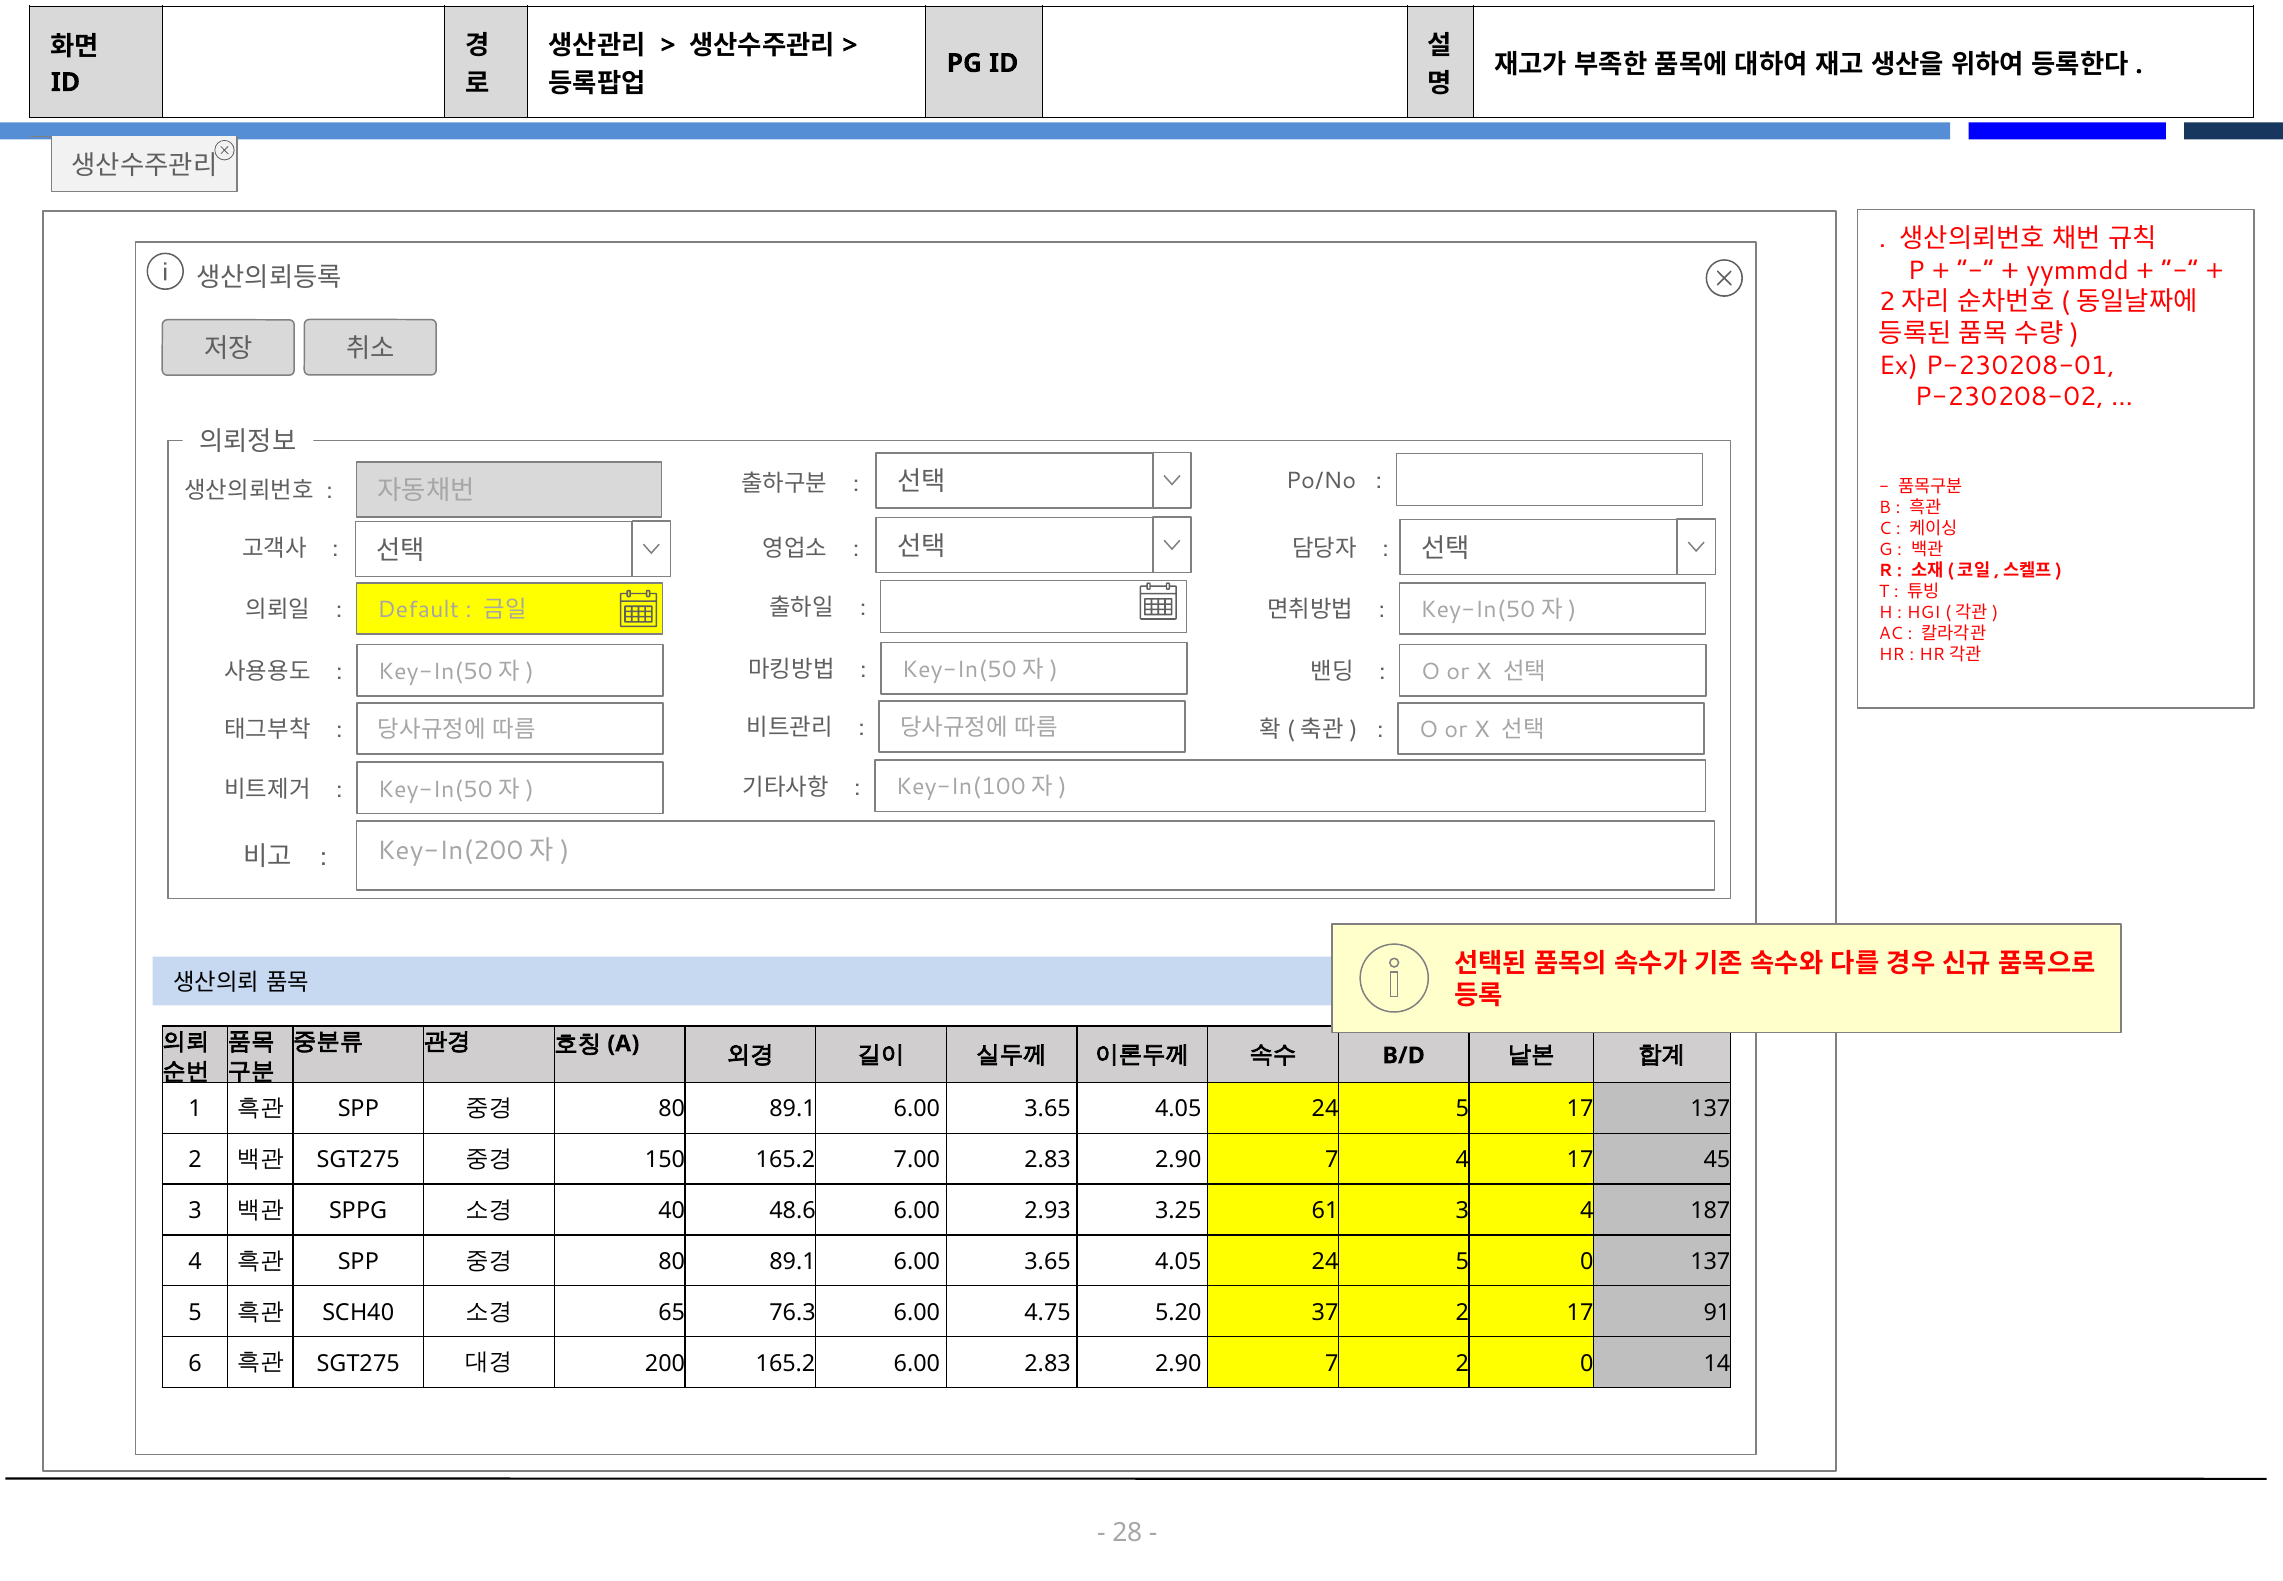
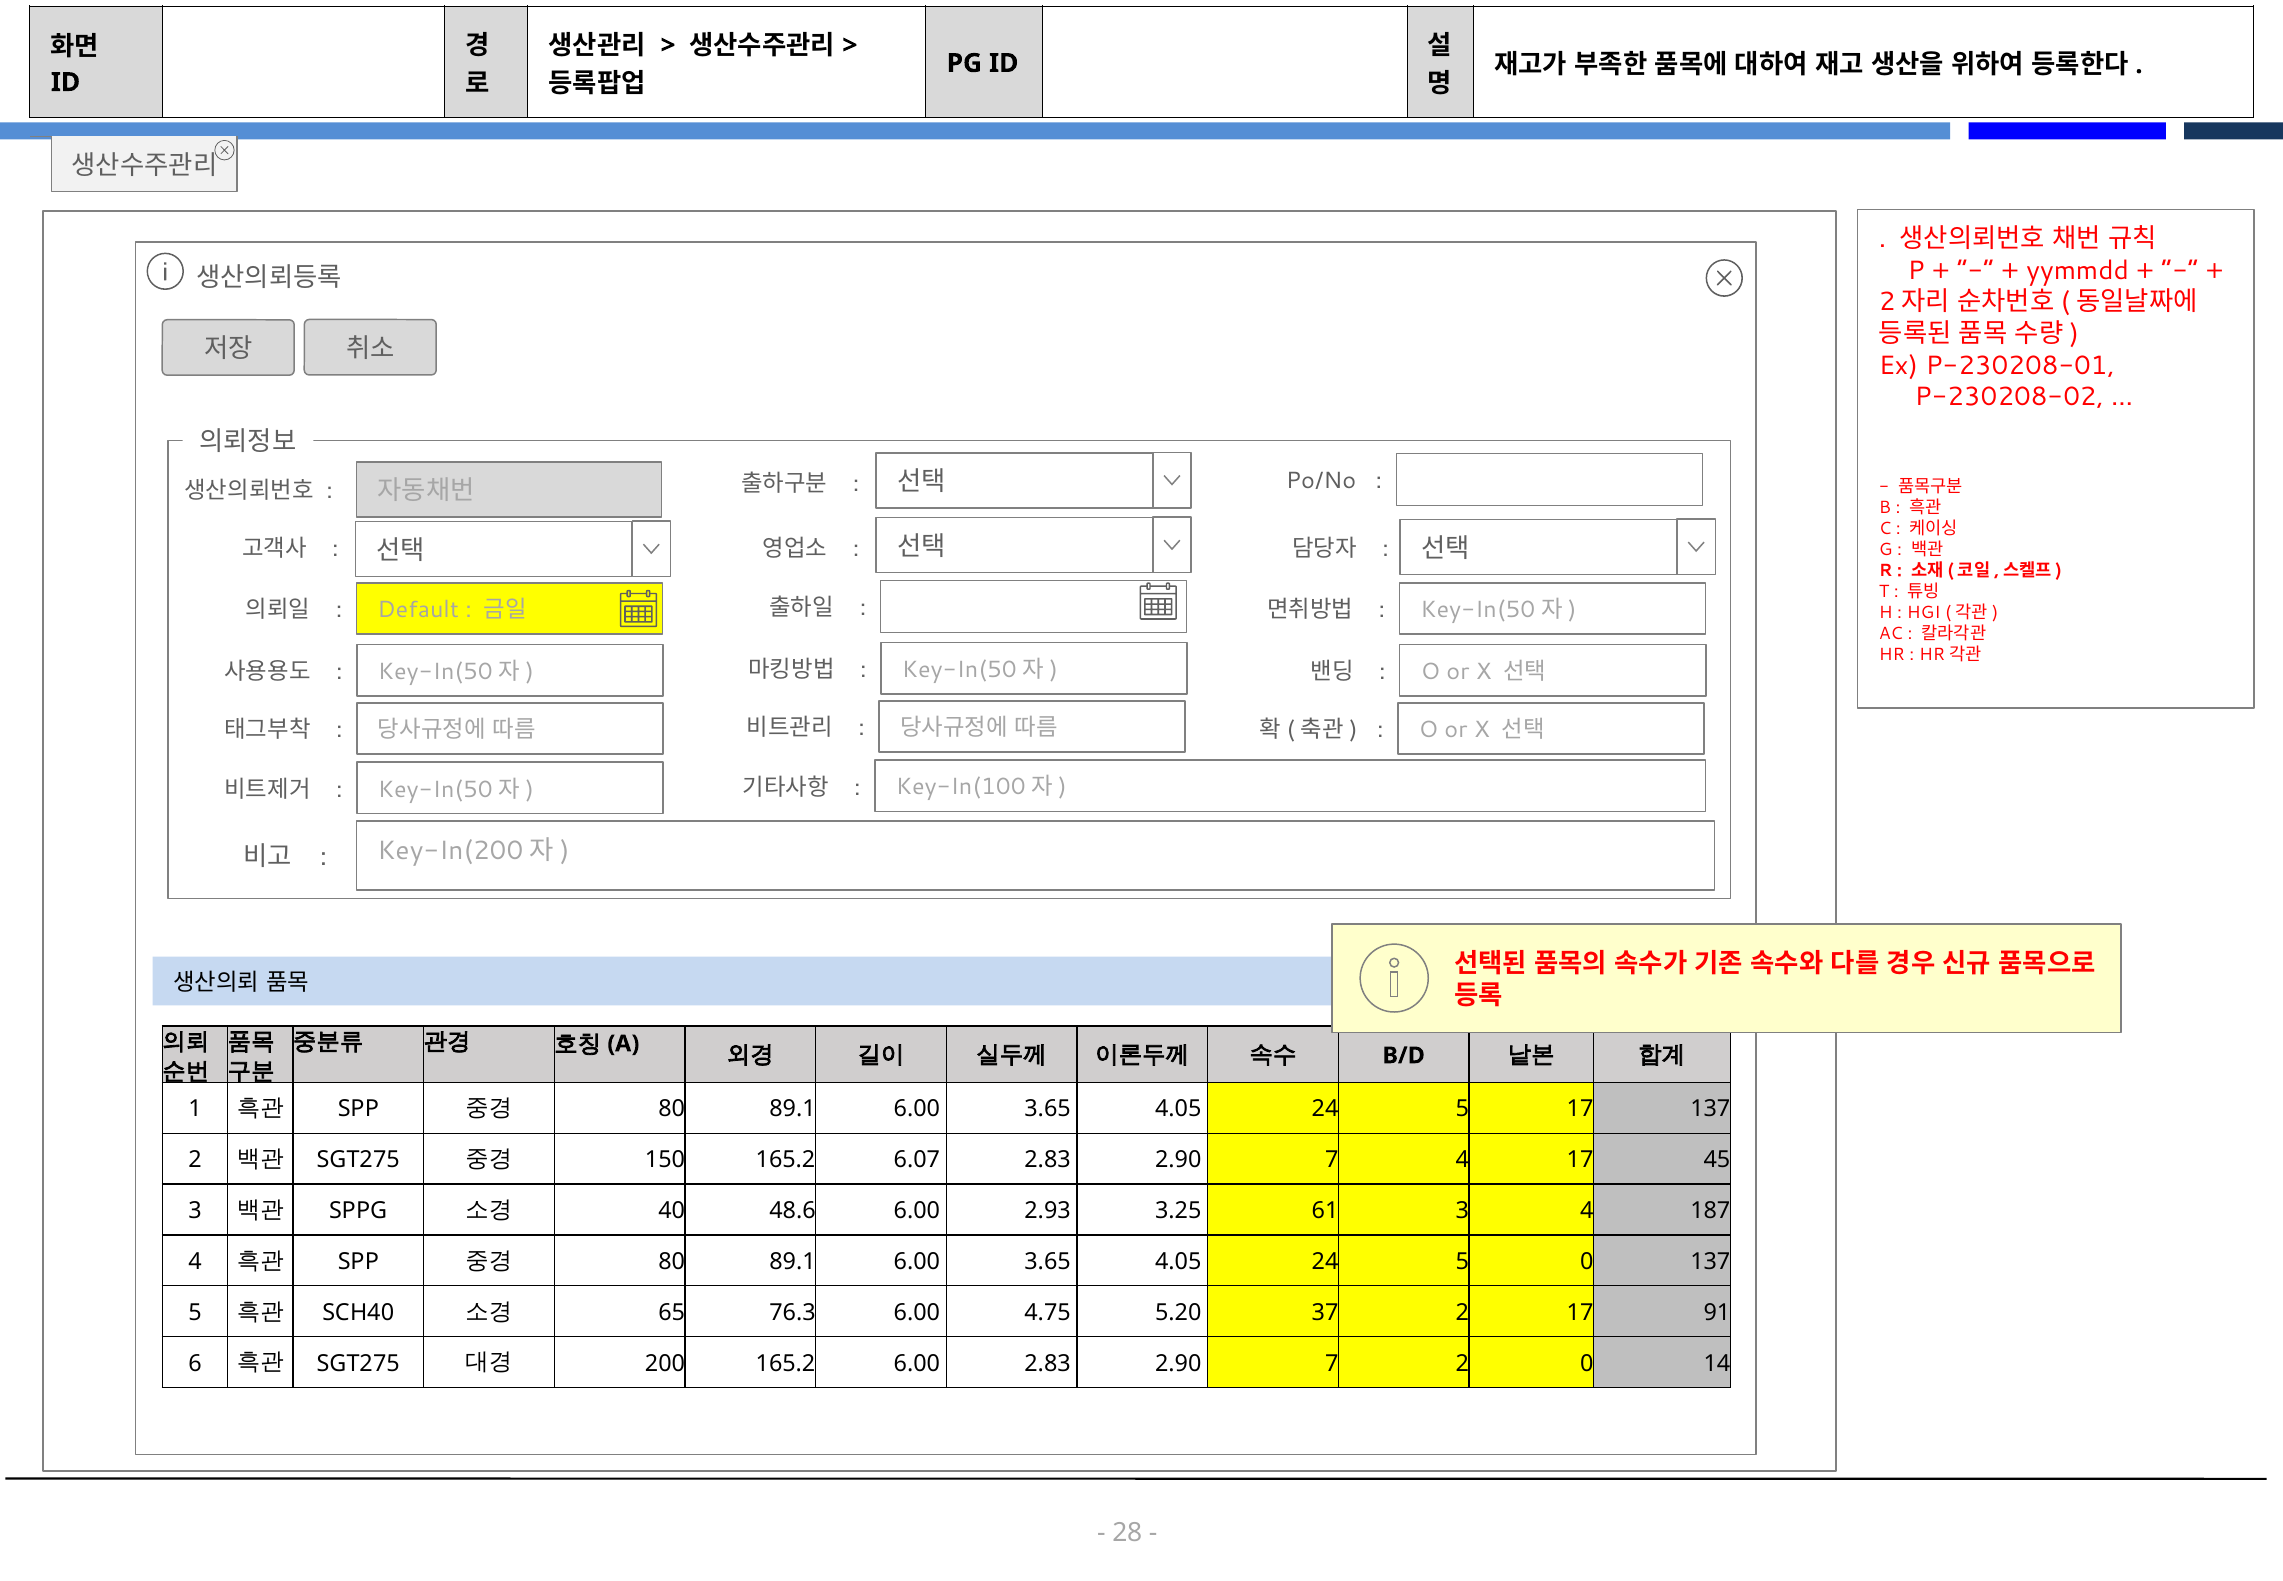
7.00: 7.00 -> 6.07
